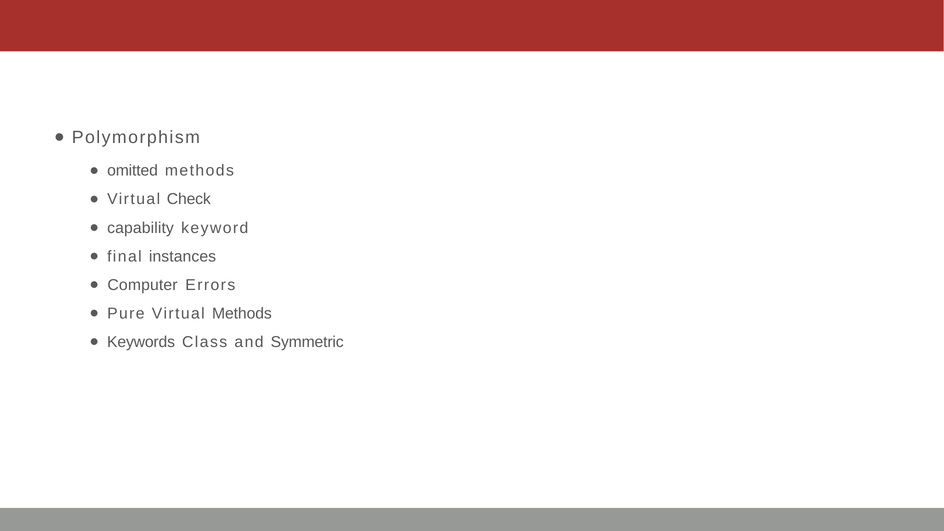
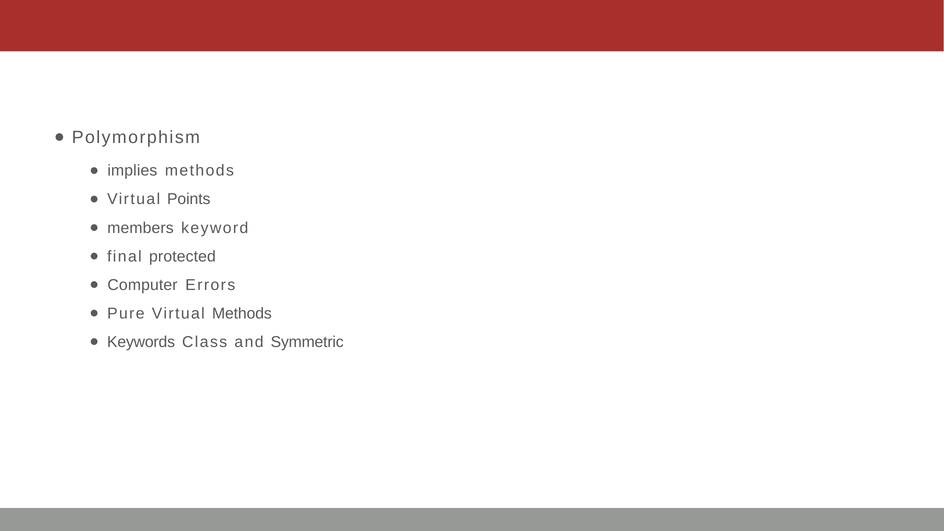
omitted: omitted -> implies
Check: Check -> Points
capability: capability -> members
instances: instances -> protected
